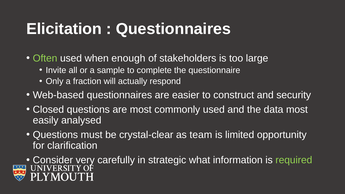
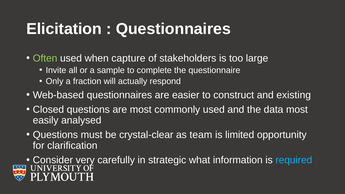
enough: enough -> capture
security: security -> existing
required colour: light green -> light blue
